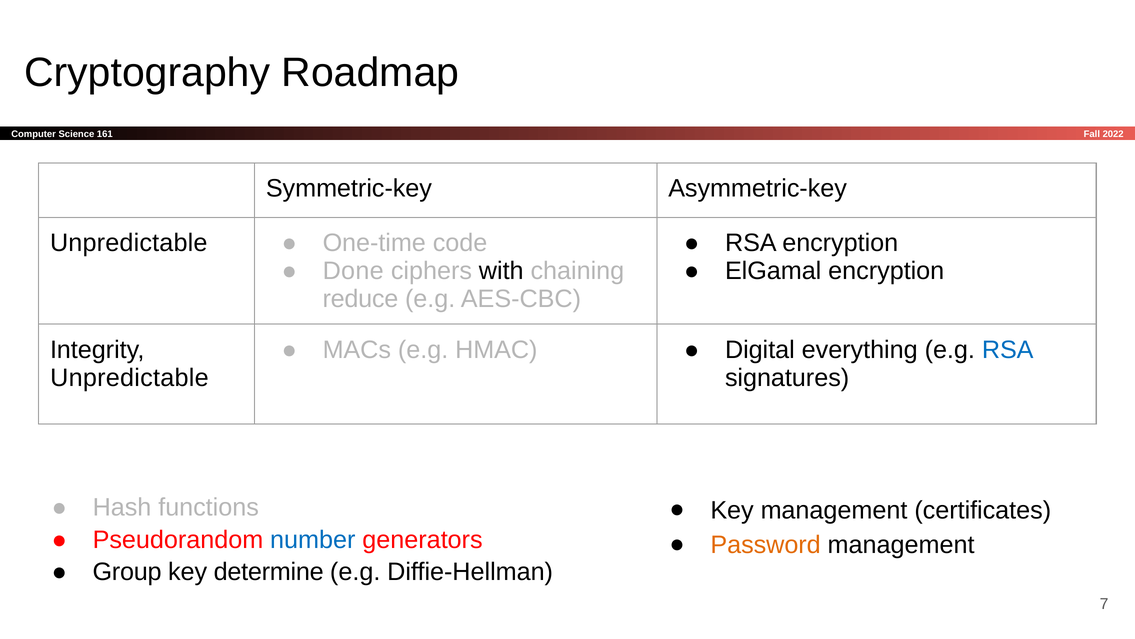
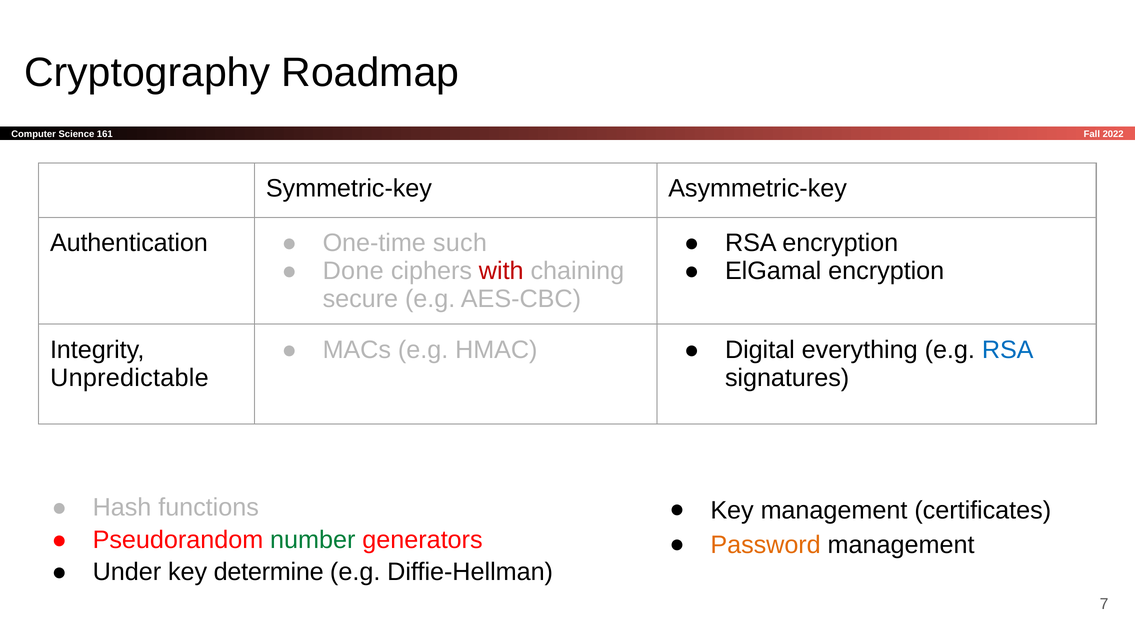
Unpredictable at (129, 243): Unpredictable -> Authentication
code: code -> such
with colour: black -> red
reduce: reduce -> secure
number colour: blue -> green
Group: Group -> Under
